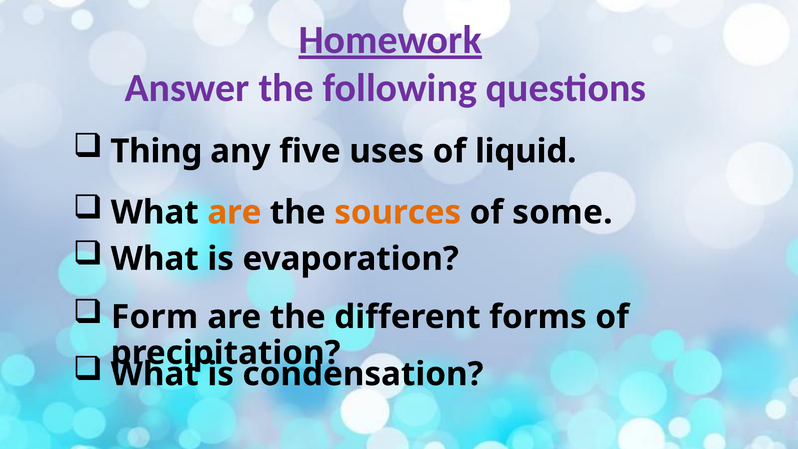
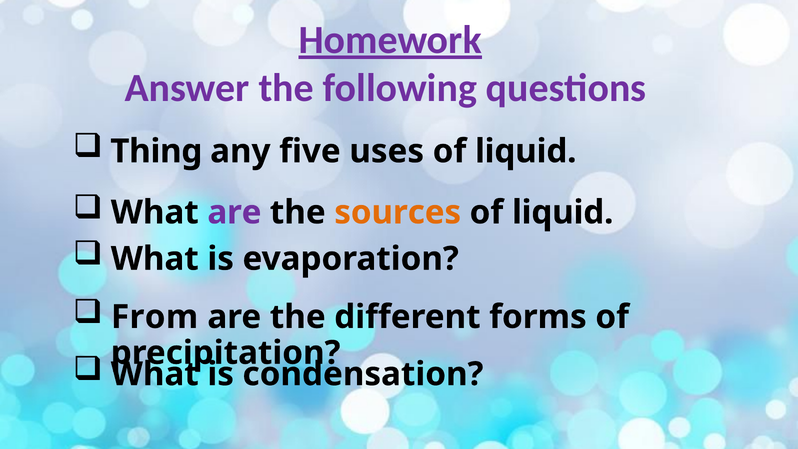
are at (234, 212) colour: orange -> purple
some at (562, 212): some -> liquid
Form: Form -> From
